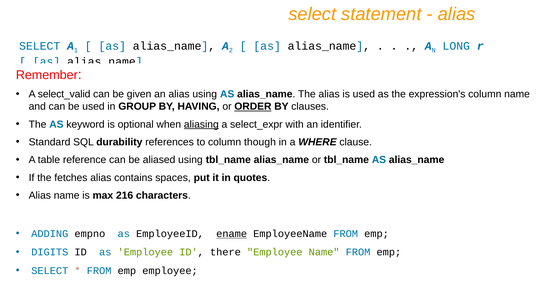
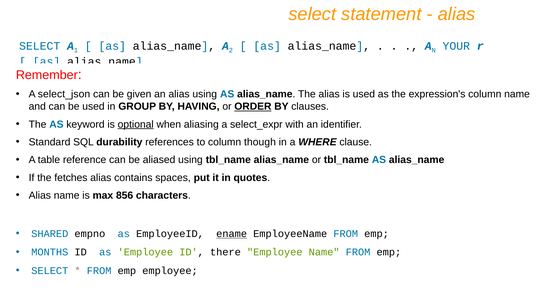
LONG: LONG -> YOUR
select_valid: select_valid -> select_json
optional underline: none -> present
aliasing underline: present -> none
216: 216 -> 856
ADDING: ADDING -> SHARED
DIGITS: DIGITS -> MONTHS
